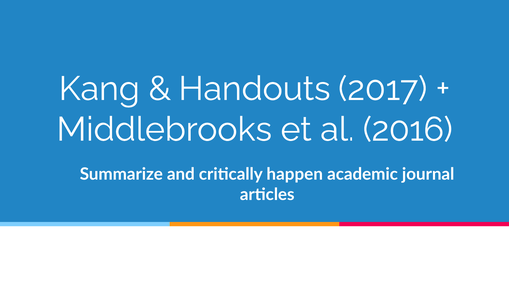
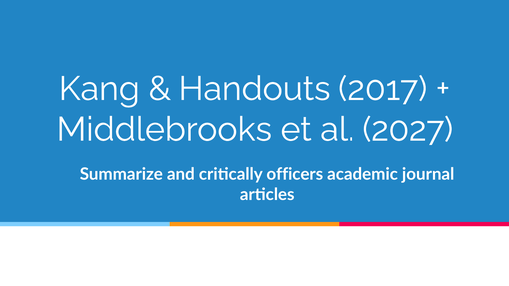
2016: 2016 -> 2027
happen: happen -> officers
